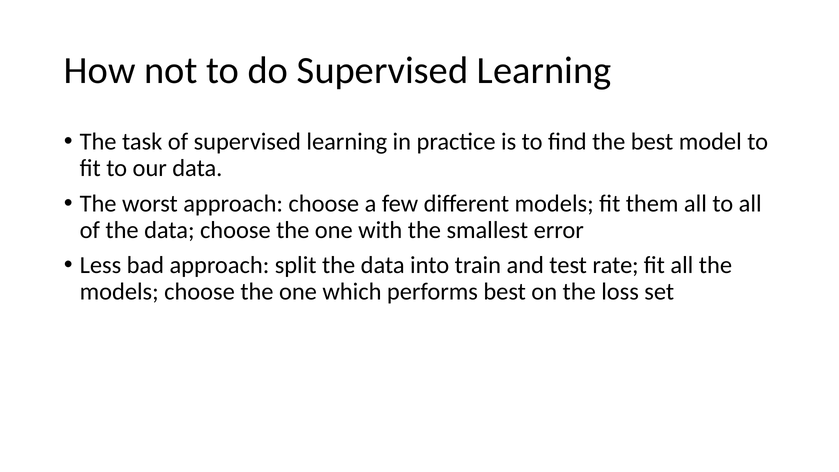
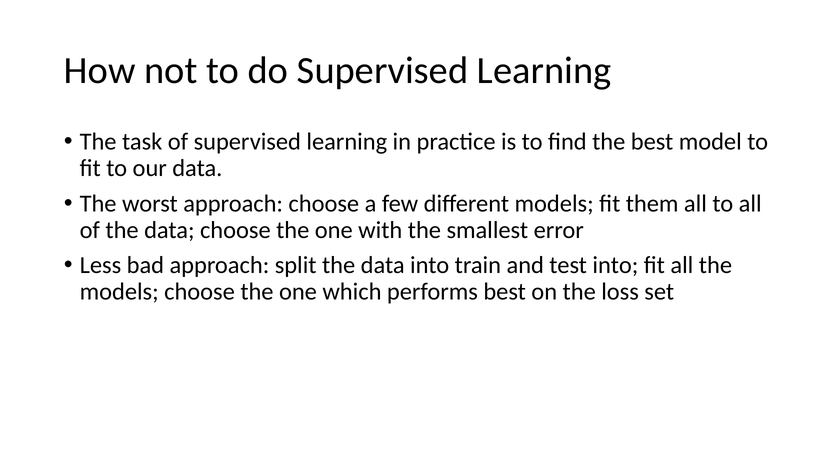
test rate: rate -> into
